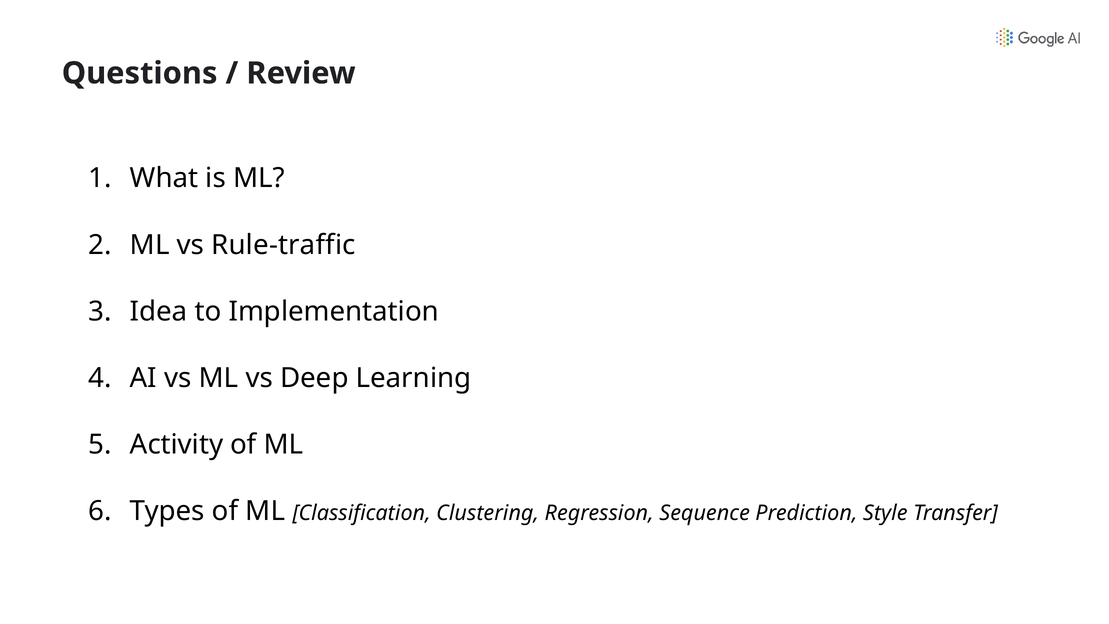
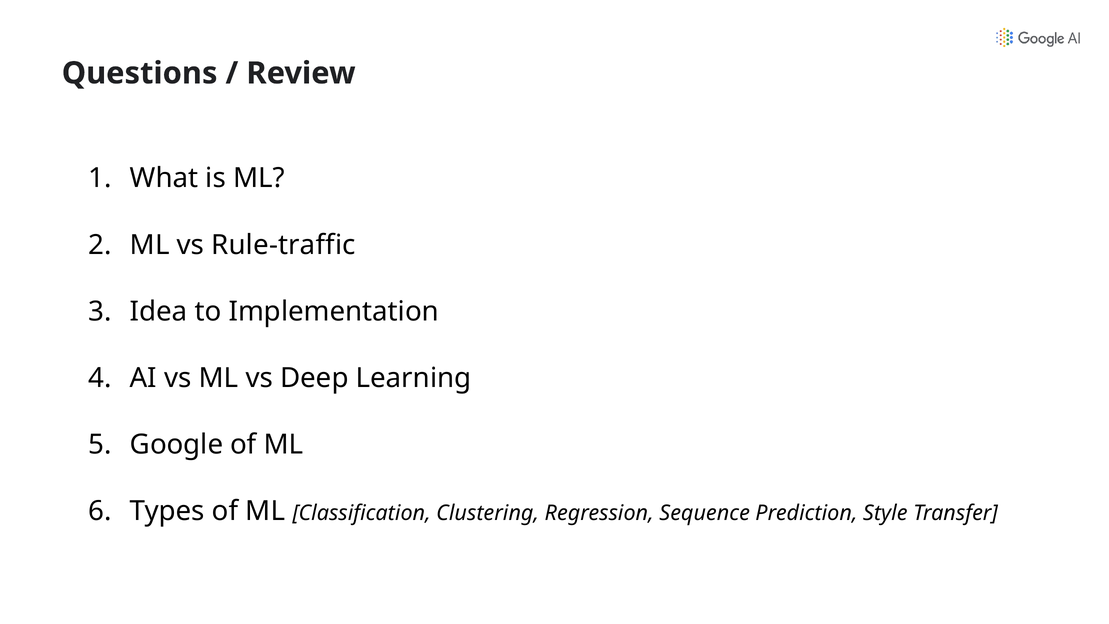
Activity: Activity -> Google
